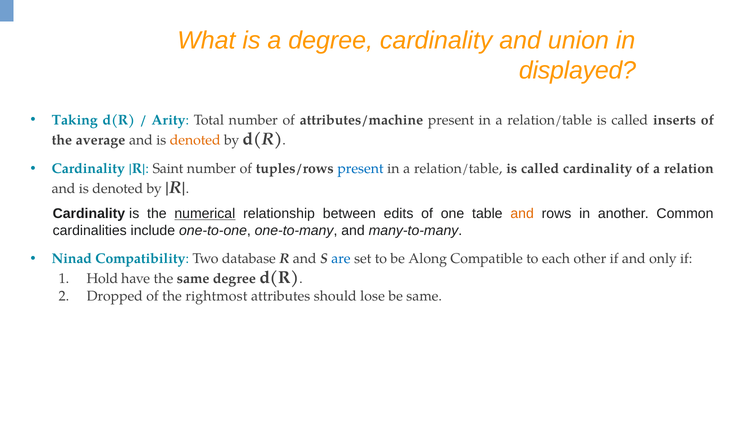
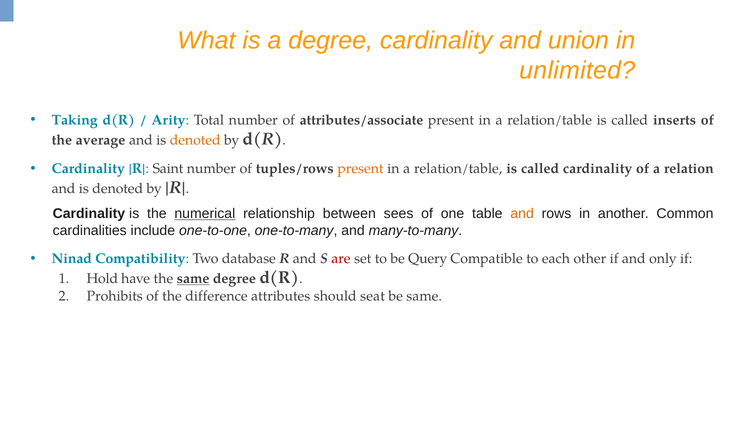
displayed: displayed -> unlimited
attributes/machine: attributes/machine -> attributes/associate
present at (360, 168) colour: blue -> orange
edits: edits -> sees
are colour: blue -> red
Along: Along -> Query
same at (193, 278) underline: none -> present
Dropped: Dropped -> Prohibits
rightmost: rightmost -> difference
lose: lose -> seat
